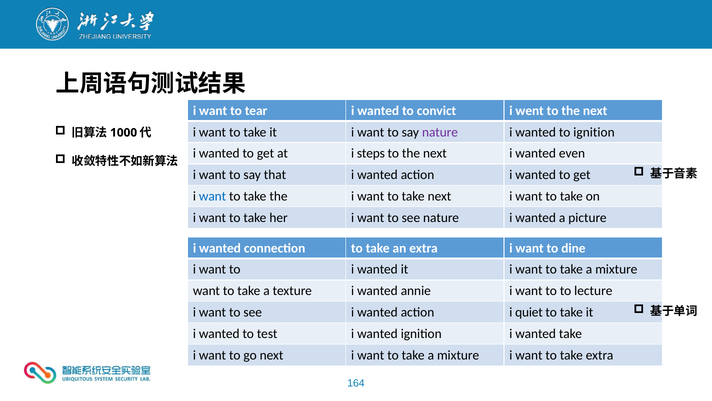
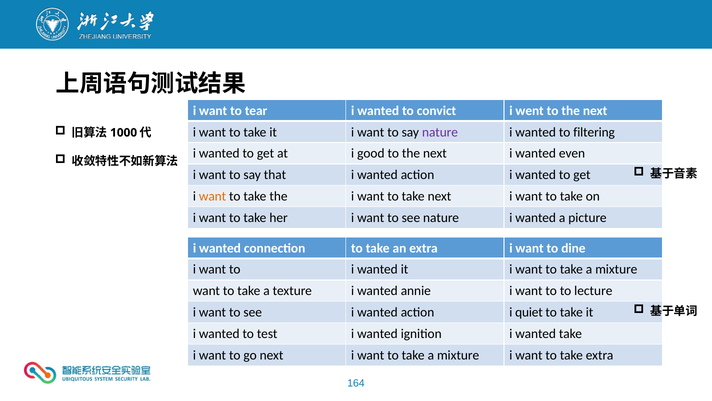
to ignition: ignition -> filtering
steps: steps -> good
want at (213, 196) colour: blue -> orange
